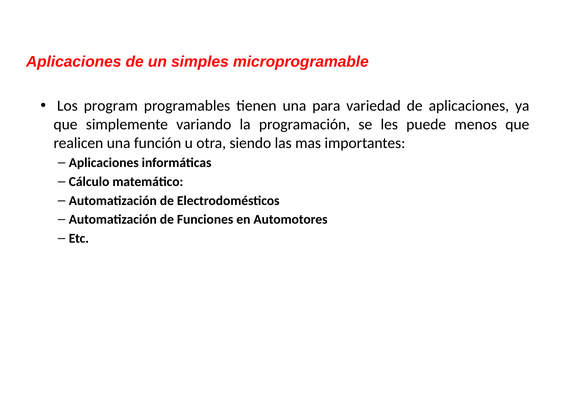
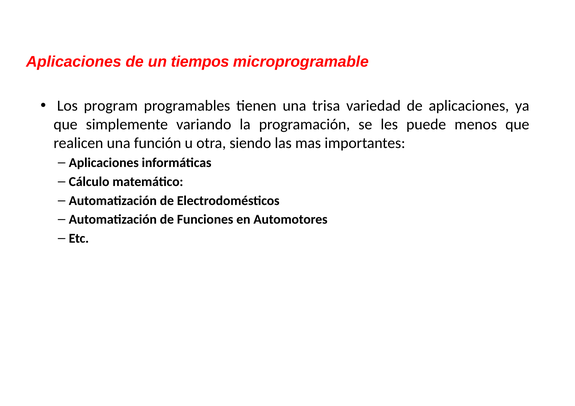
simples: simples -> tiempos
para: para -> trisa
